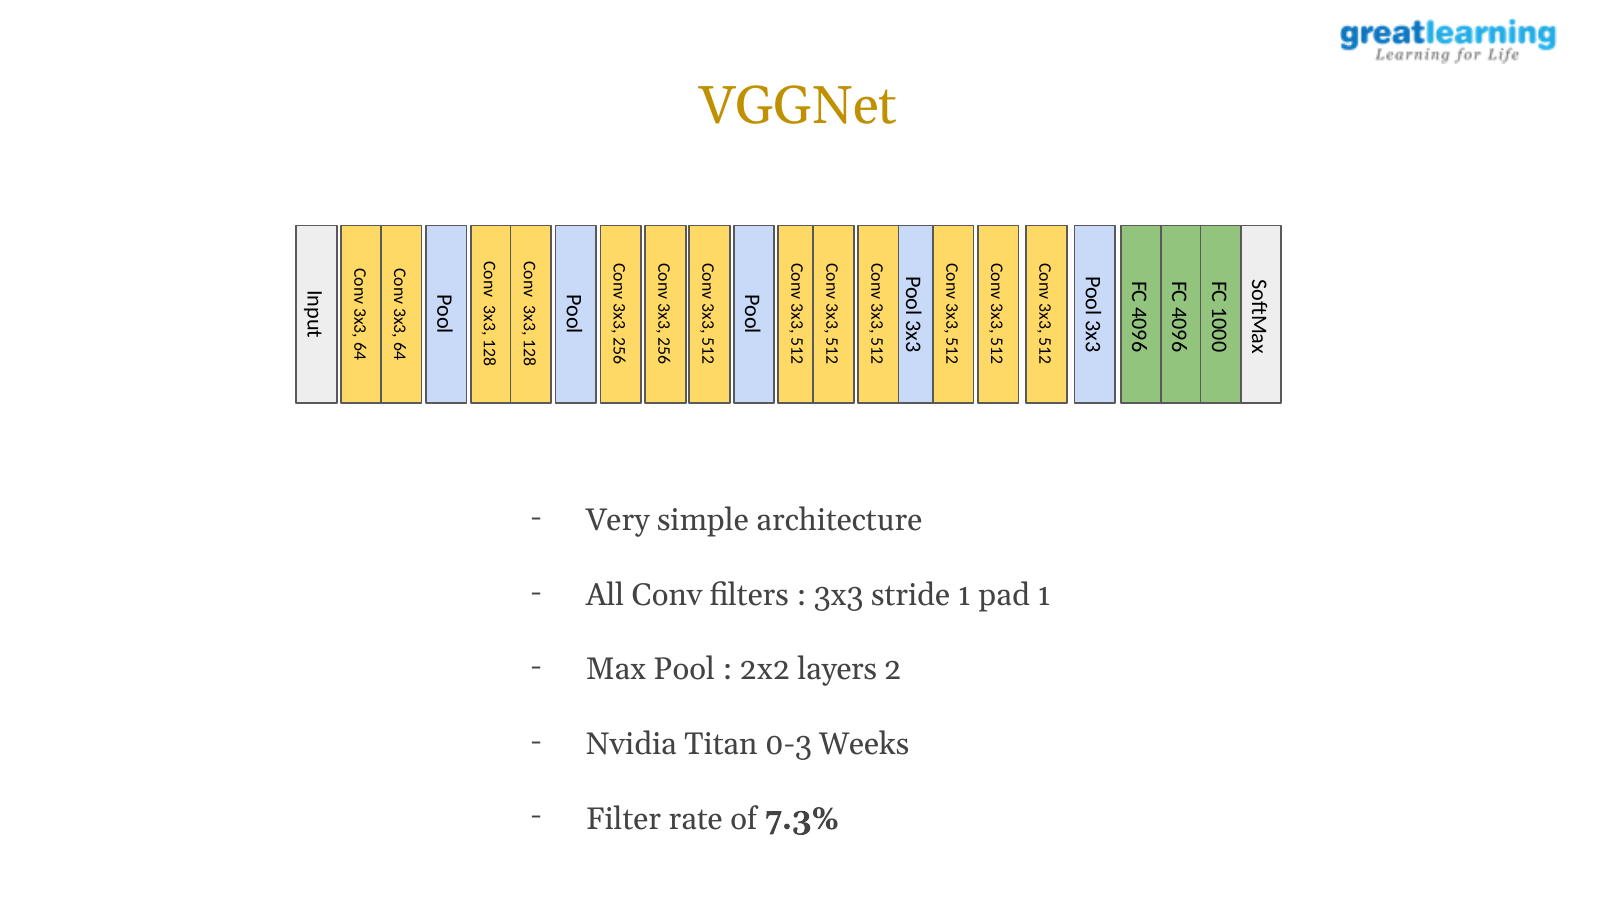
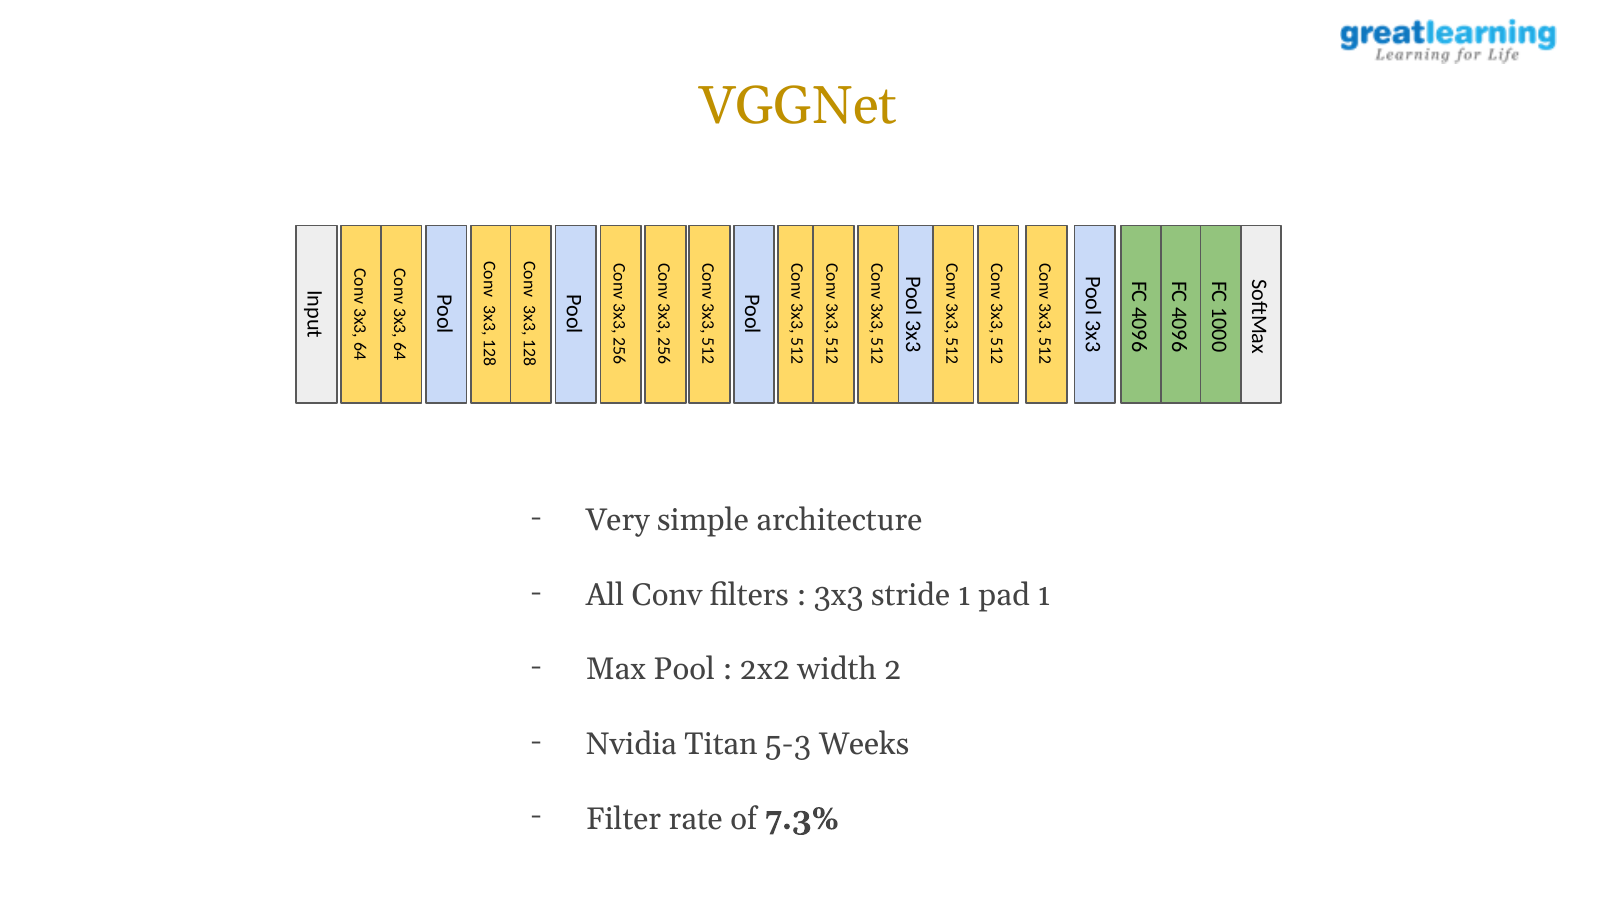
layers: layers -> width
0-3: 0-3 -> 5-3
